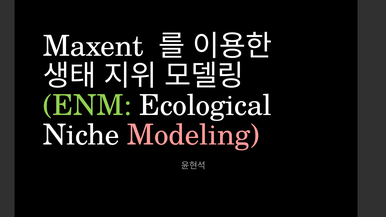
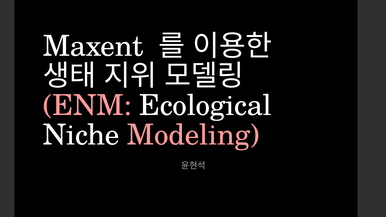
ENM colour: light green -> pink
